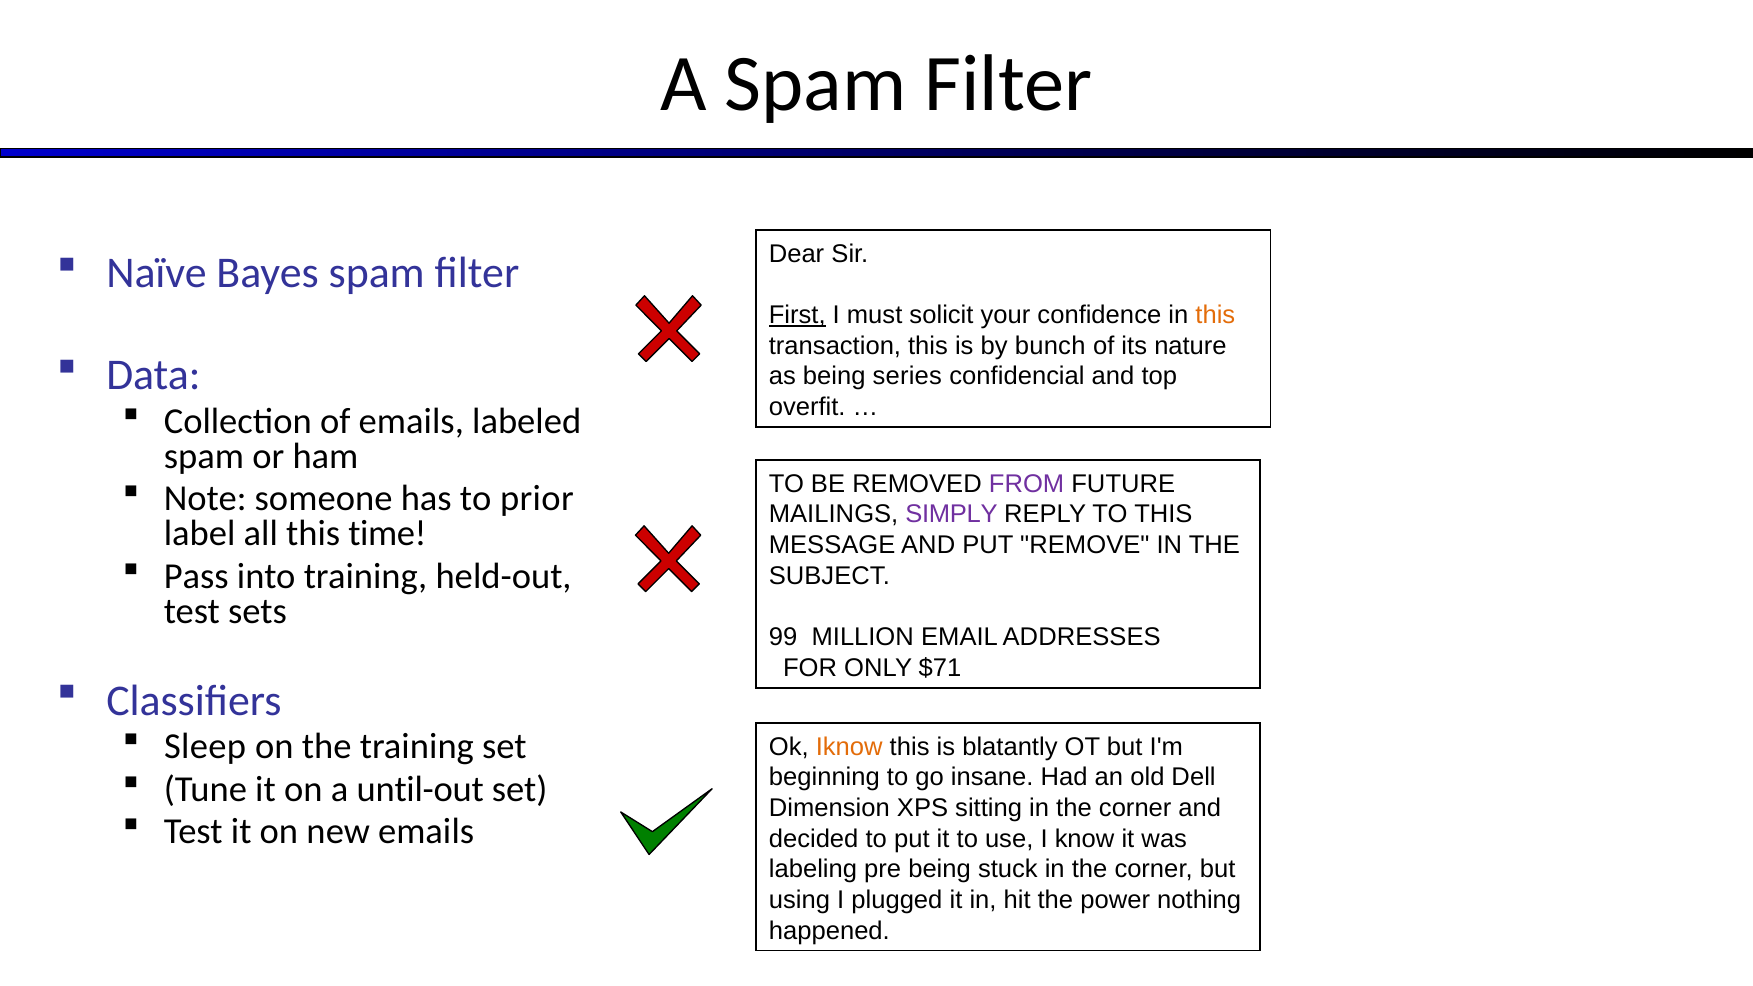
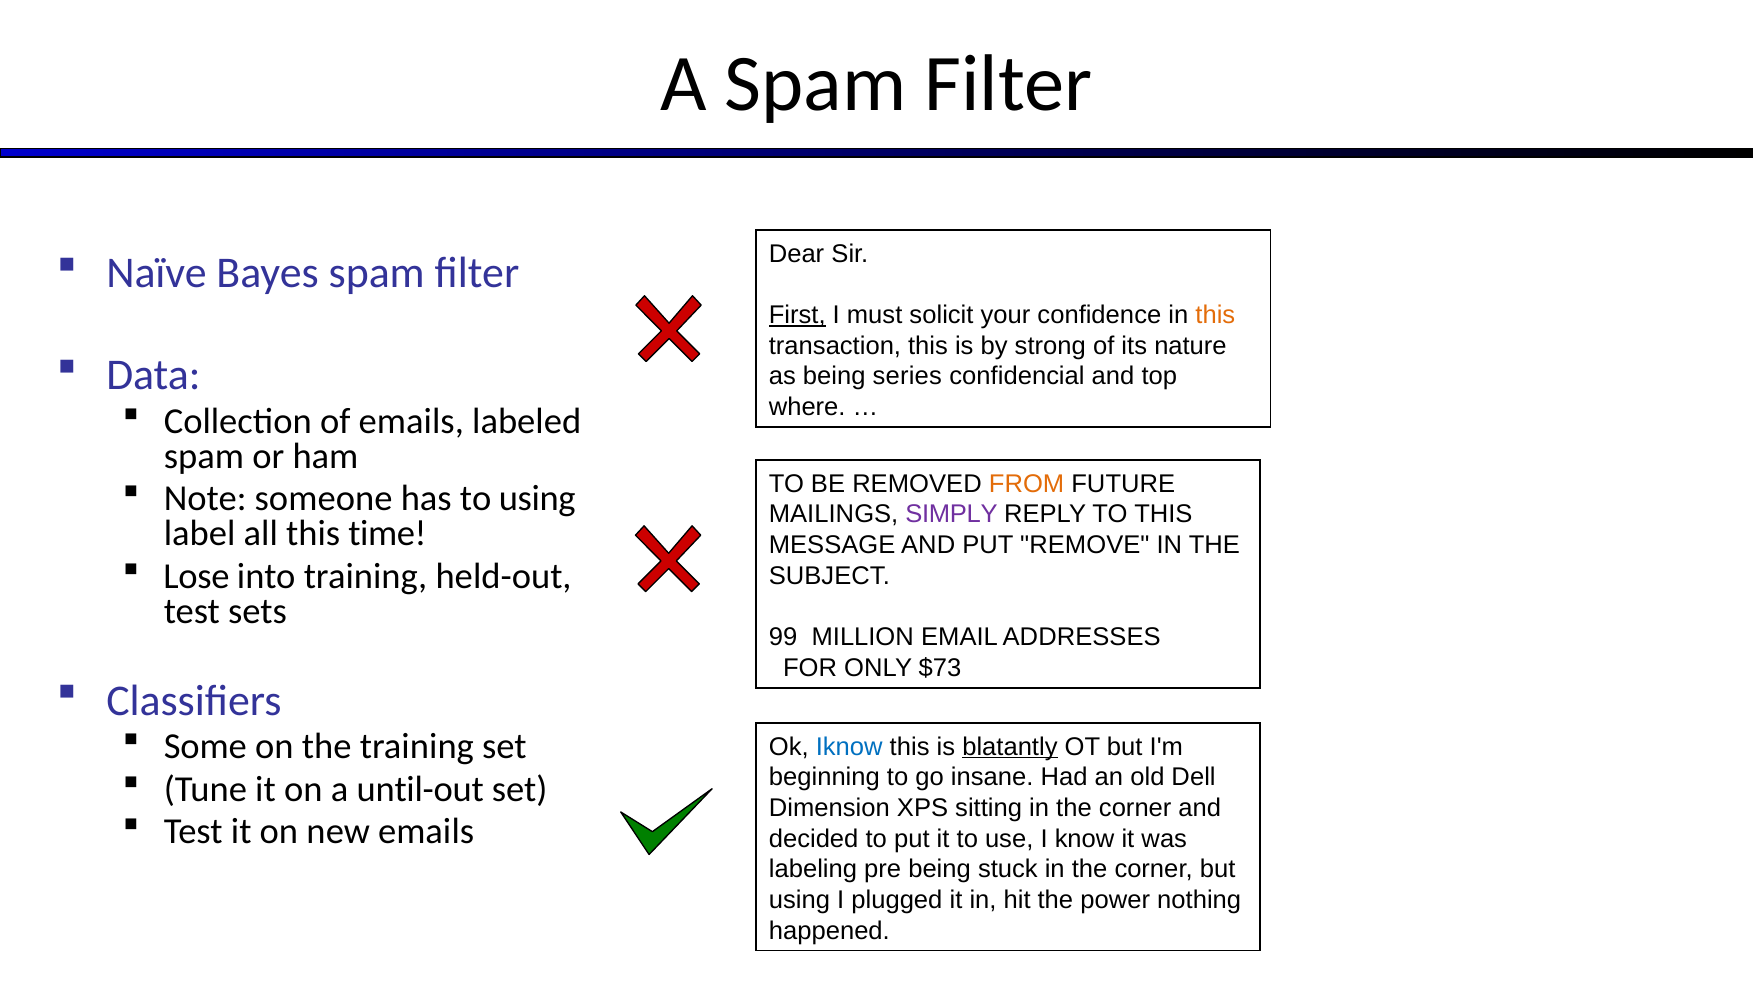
bunch: bunch -> strong
overfit: overfit -> where
FROM colour: purple -> orange
to prior: prior -> using
Pass: Pass -> Lose
$71: $71 -> $73
Sleep: Sleep -> Some
Iknow colour: orange -> blue
blatantly underline: none -> present
